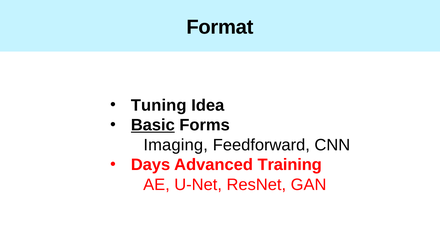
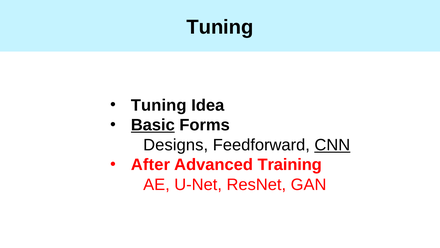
Format at (220, 27): Format -> Tuning
Imaging: Imaging -> Designs
CNN underline: none -> present
Days: Days -> After
